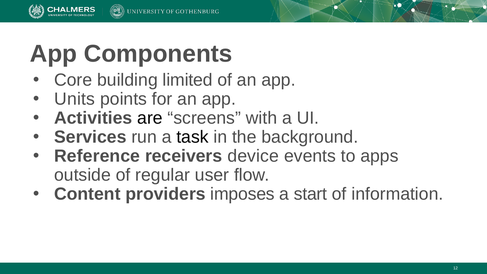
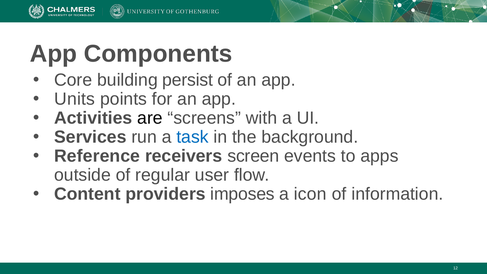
limited: limited -> persist
task colour: black -> blue
device: device -> screen
start: start -> icon
